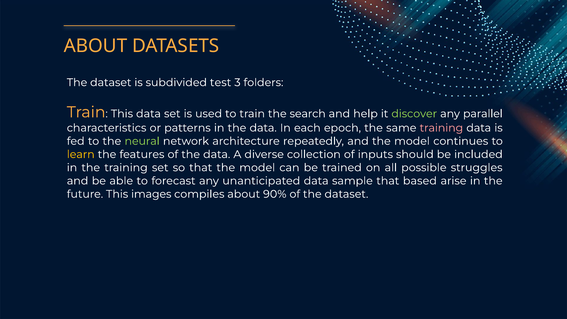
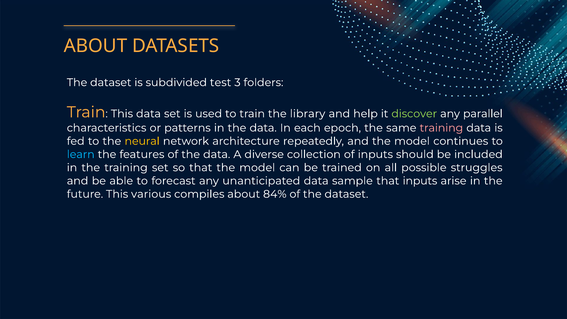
search: search -> library
neural colour: light green -> yellow
learn colour: yellow -> light blue
that based: based -> inputs
images: images -> various
90%: 90% -> 84%
